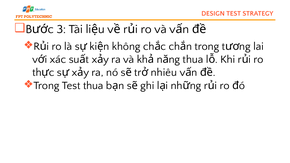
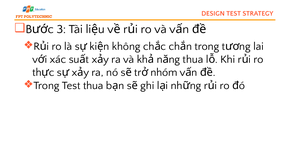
nhiêu: nhiêu -> nhóm
